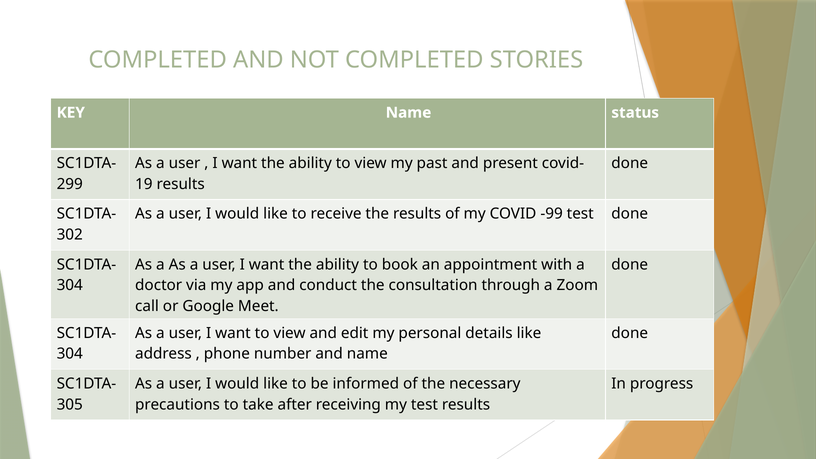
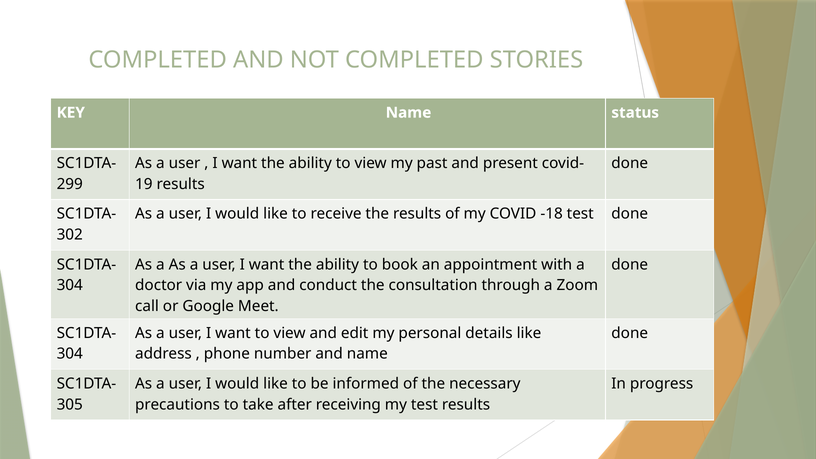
-99: -99 -> -18
